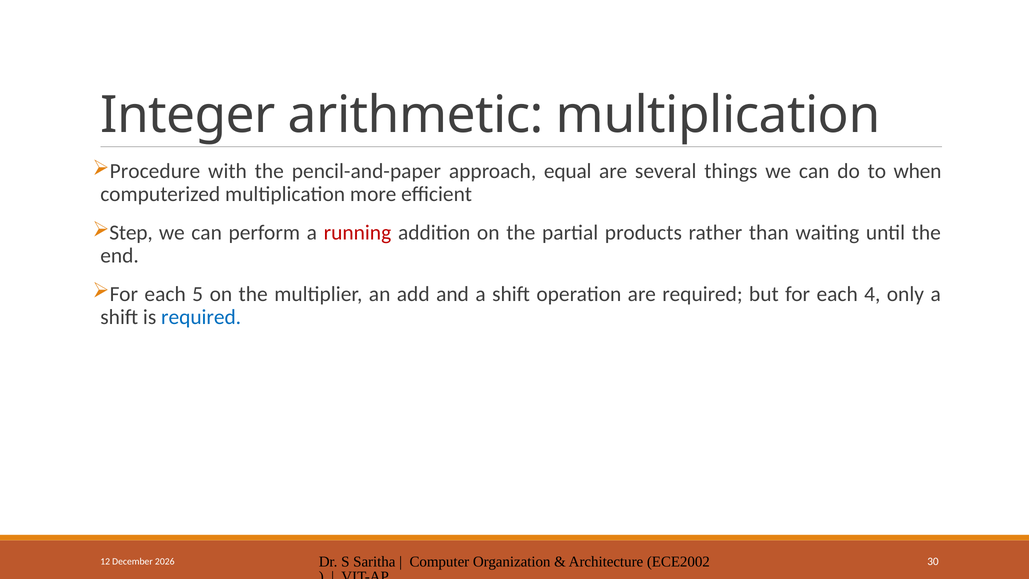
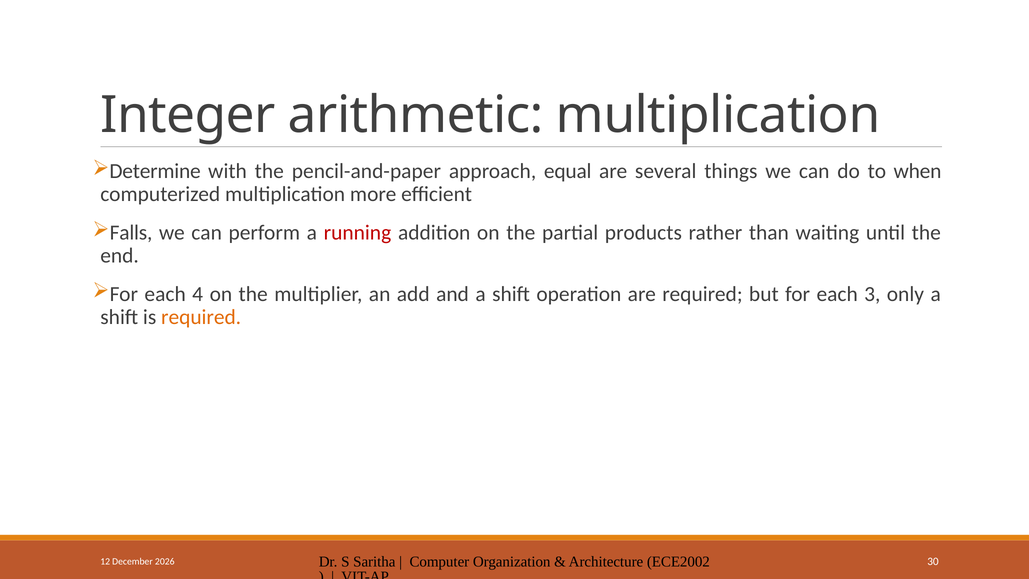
Procedure: Procedure -> Determine
Step: Step -> Falls
5: 5 -> 4
4: 4 -> 3
required at (201, 317) colour: blue -> orange
